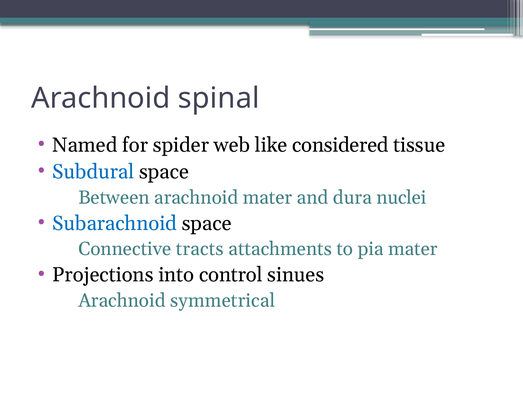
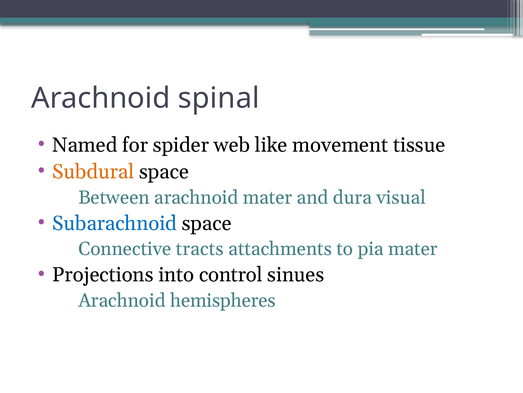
considered: considered -> movement
Subdural colour: blue -> orange
nuclei: nuclei -> visual
symmetrical: symmetrical -> hemispheres
